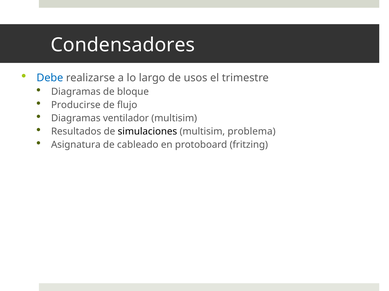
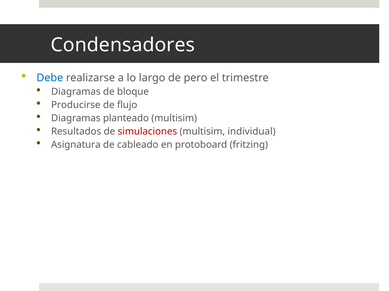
usos: usos -> pero
ventilador: ventilador -> planteado
simulaciones colour: black -> red
problema: problema -> individual
